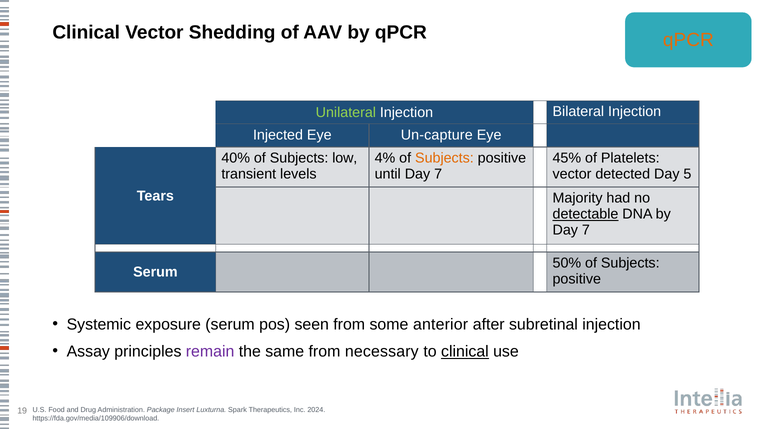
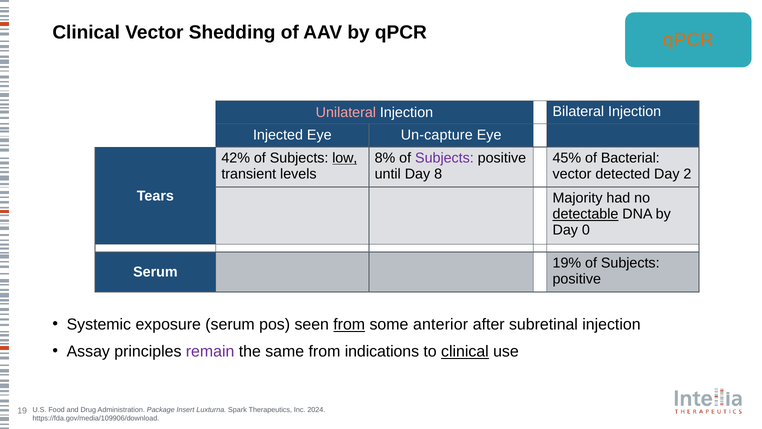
Unilateral colour: light green -> pink
40%: 40% -> 42%
low underline: none -> present
4%: 4% -> 8%
Subjects at (444, 158) colour: orange -> purple
Platelets: Platelets -> Bacterial
until Day 7: 7 -> 8
5: 5 -> 2
7 at (586, 230): 7 -> 0
50%: 50% -> 19%
from at (349, 324) underline: none -> present
necessary: necessary -> indications
